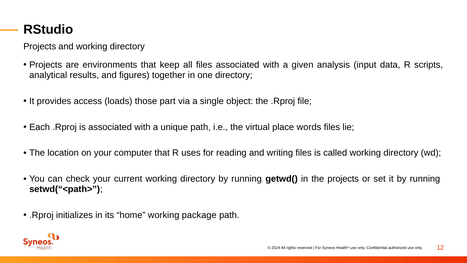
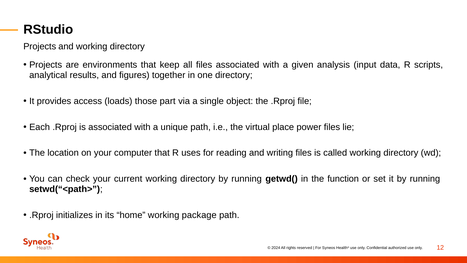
words: words -> power
the projects: projects -> function
